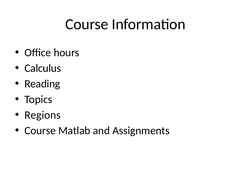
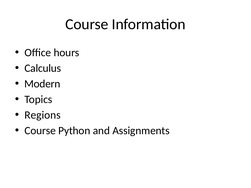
Reading: Reading -> Modern
Matlab: Matlab -> Python
